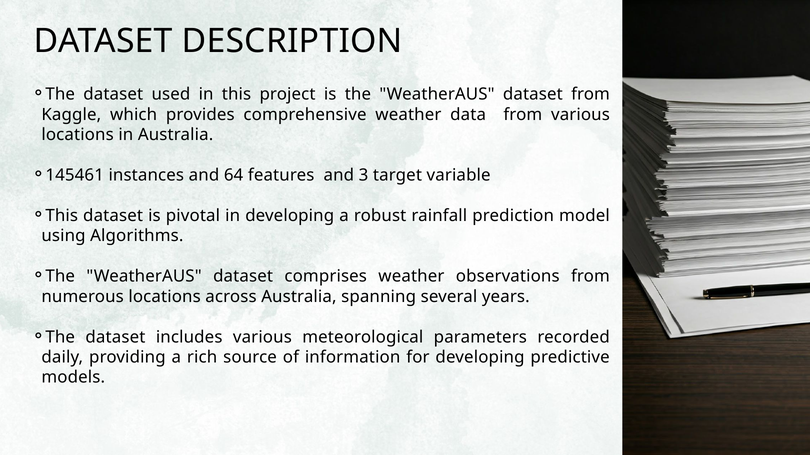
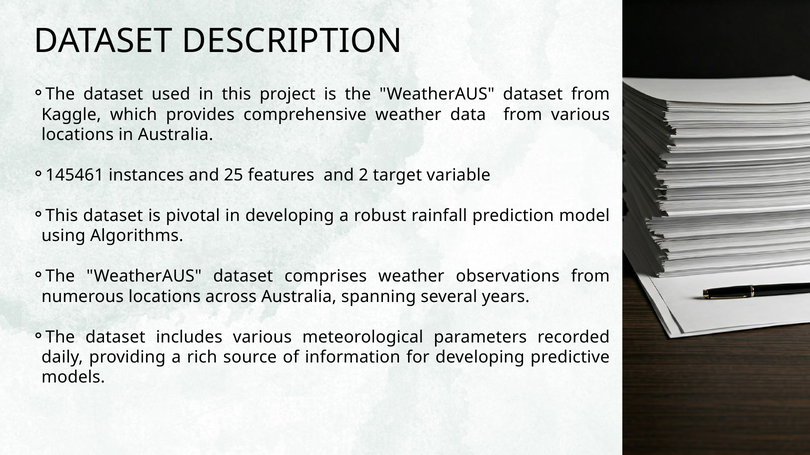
64: 64 -> 25
3: 3 -> 2
